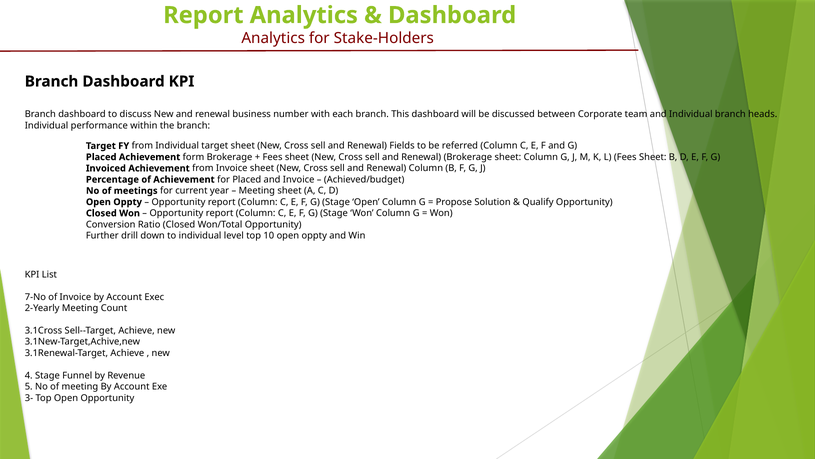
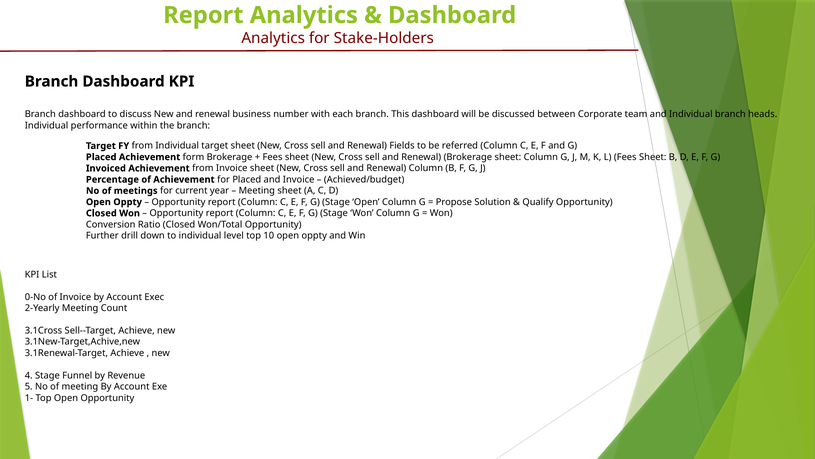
7-No: 7-No -> 0-No
3-: 3- -> 1-
